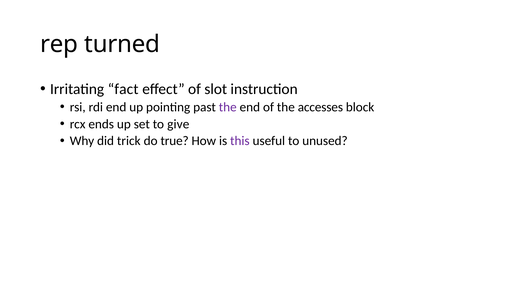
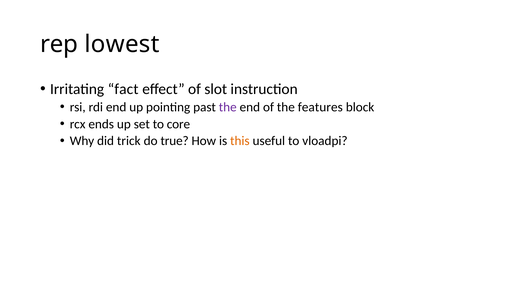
turned: turned -> lowest
accesses: accesses -> features
give: give -> core
this colour: purple -> orange
unused: unused -> vloadpi
